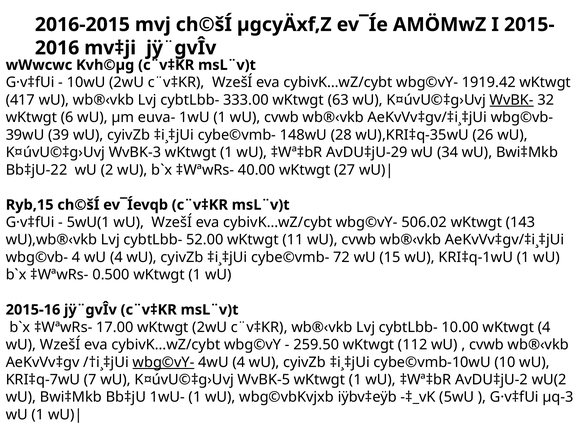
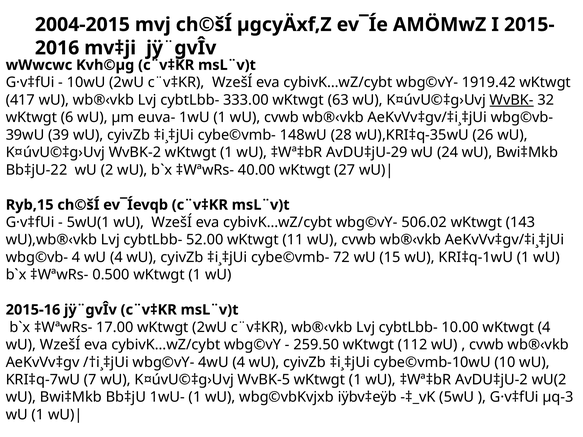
2016-2015: 2016-2015 -> 2004-2015
WvBK-3: WvBK-3 -> WvBK-2
34: 34 -> 24
wbg©vY- at (164, 362) underline: present -> none
